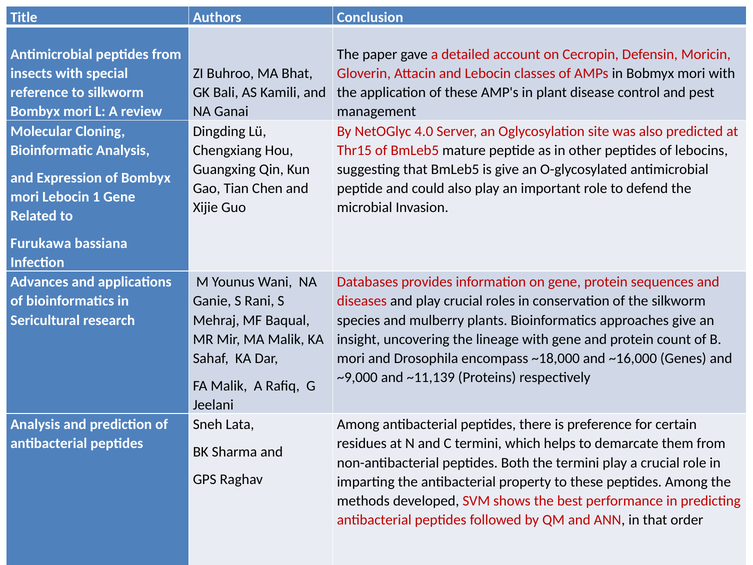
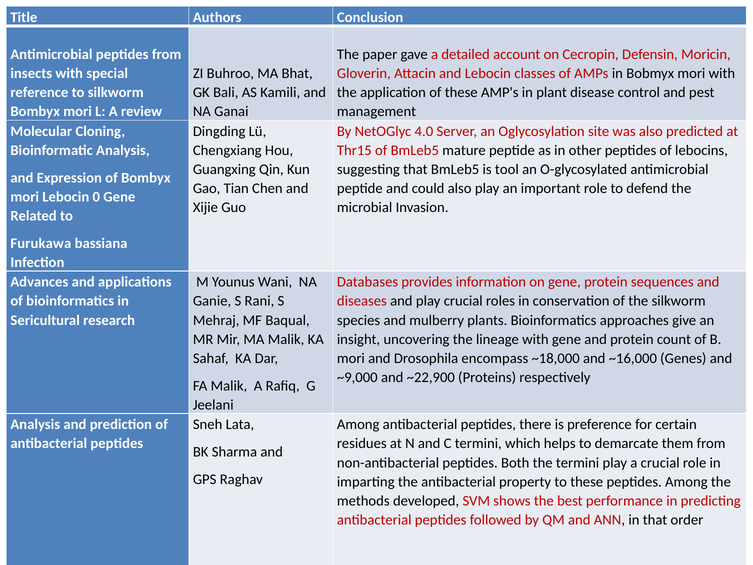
is give: give -> tool
1: 1 -> 0
~11,139: ~11,139 -> ~22,900
